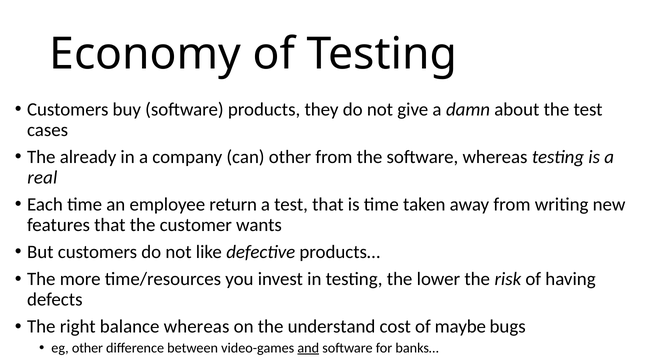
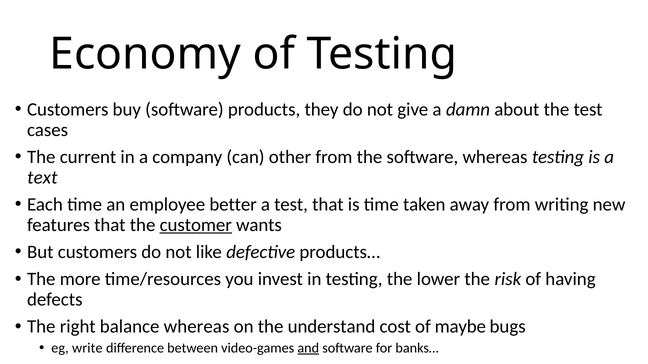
already: already -> current
real: real -> text
return: return -> better
customer underline: none -> present
eg other: other -> write
